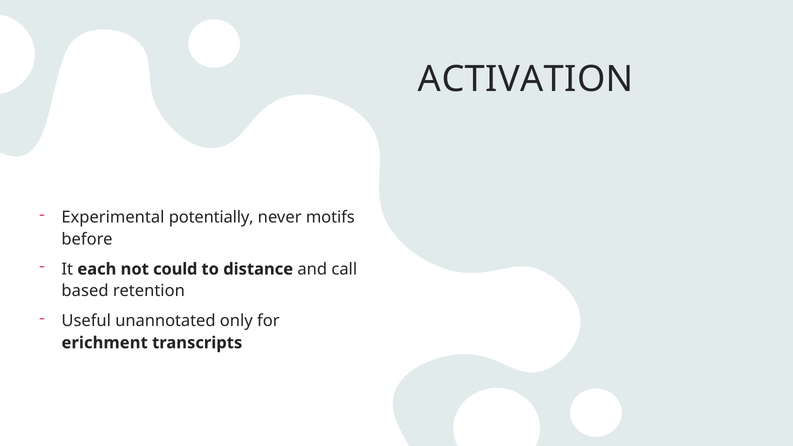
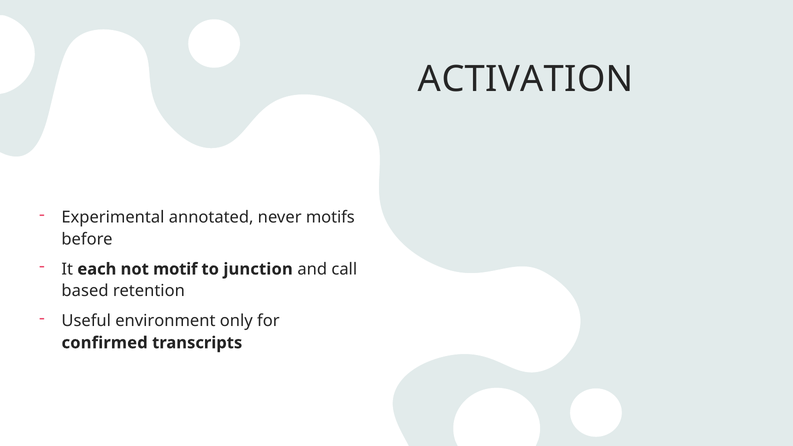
potentially: potentially -> annotated
could: could -> motif
distance: distance -> junction
unannotated: unannotated -> environment
erichment: erichment -> confirmed
